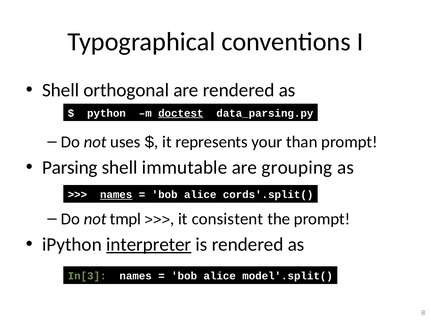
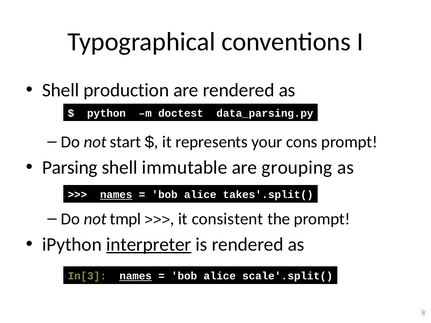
orthogonal: orthogonal -> production
doctest underline: present -> none
uses: uses -> start
than: than -> cons
cords'.split(: cords'.split( -> takes'.split(
names at (136, 276) underline: none -> present
model'.split(: model'.split( -> scale'.split(
